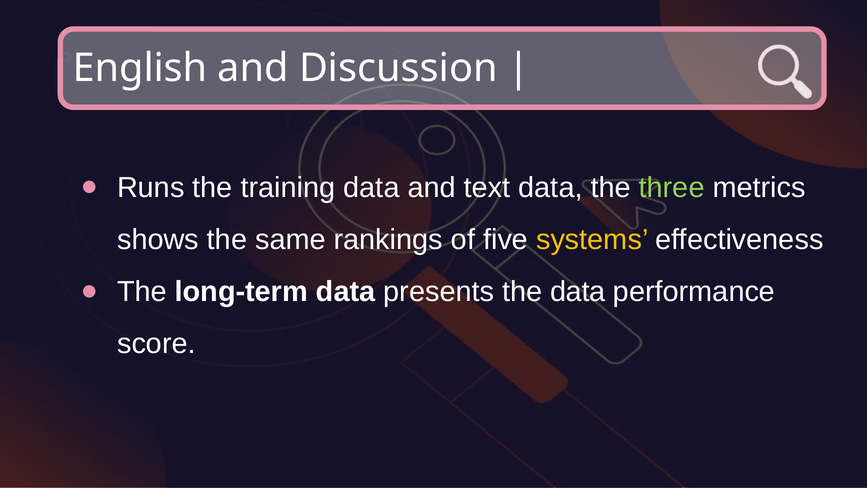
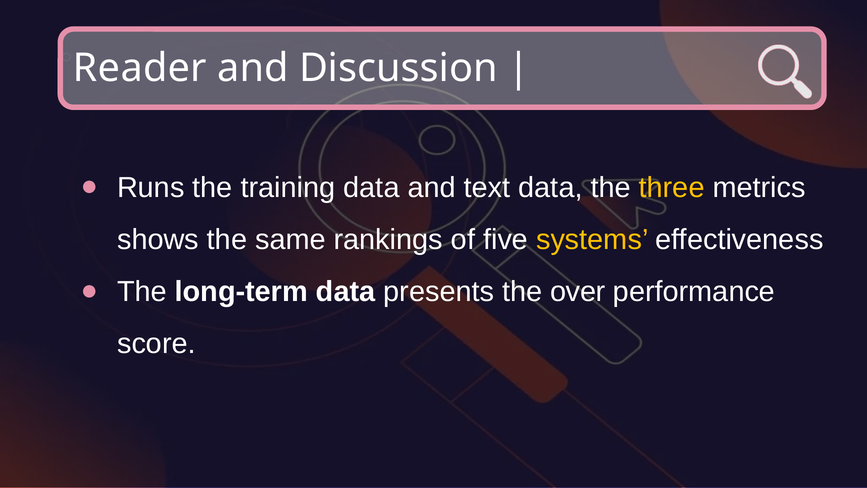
English: English -> Reader
three colour: light green -> yellow
the data: data -> over
